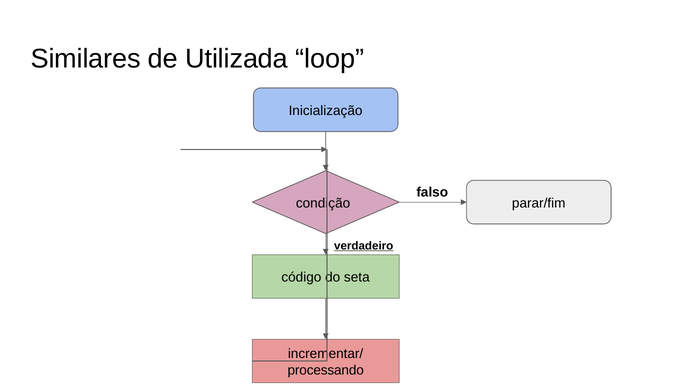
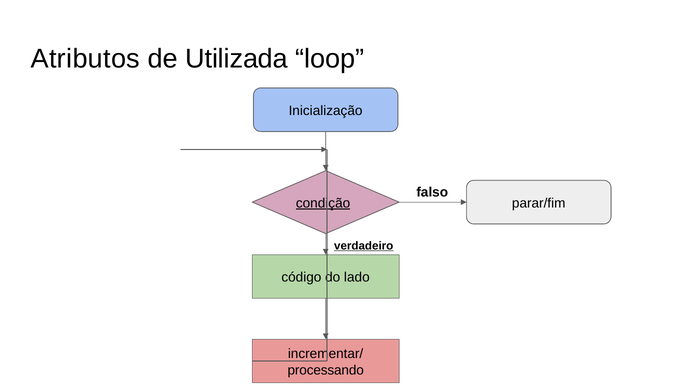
Similares: Similares -> Atributos
condição underline: none -> present
seta: seta -> lado
